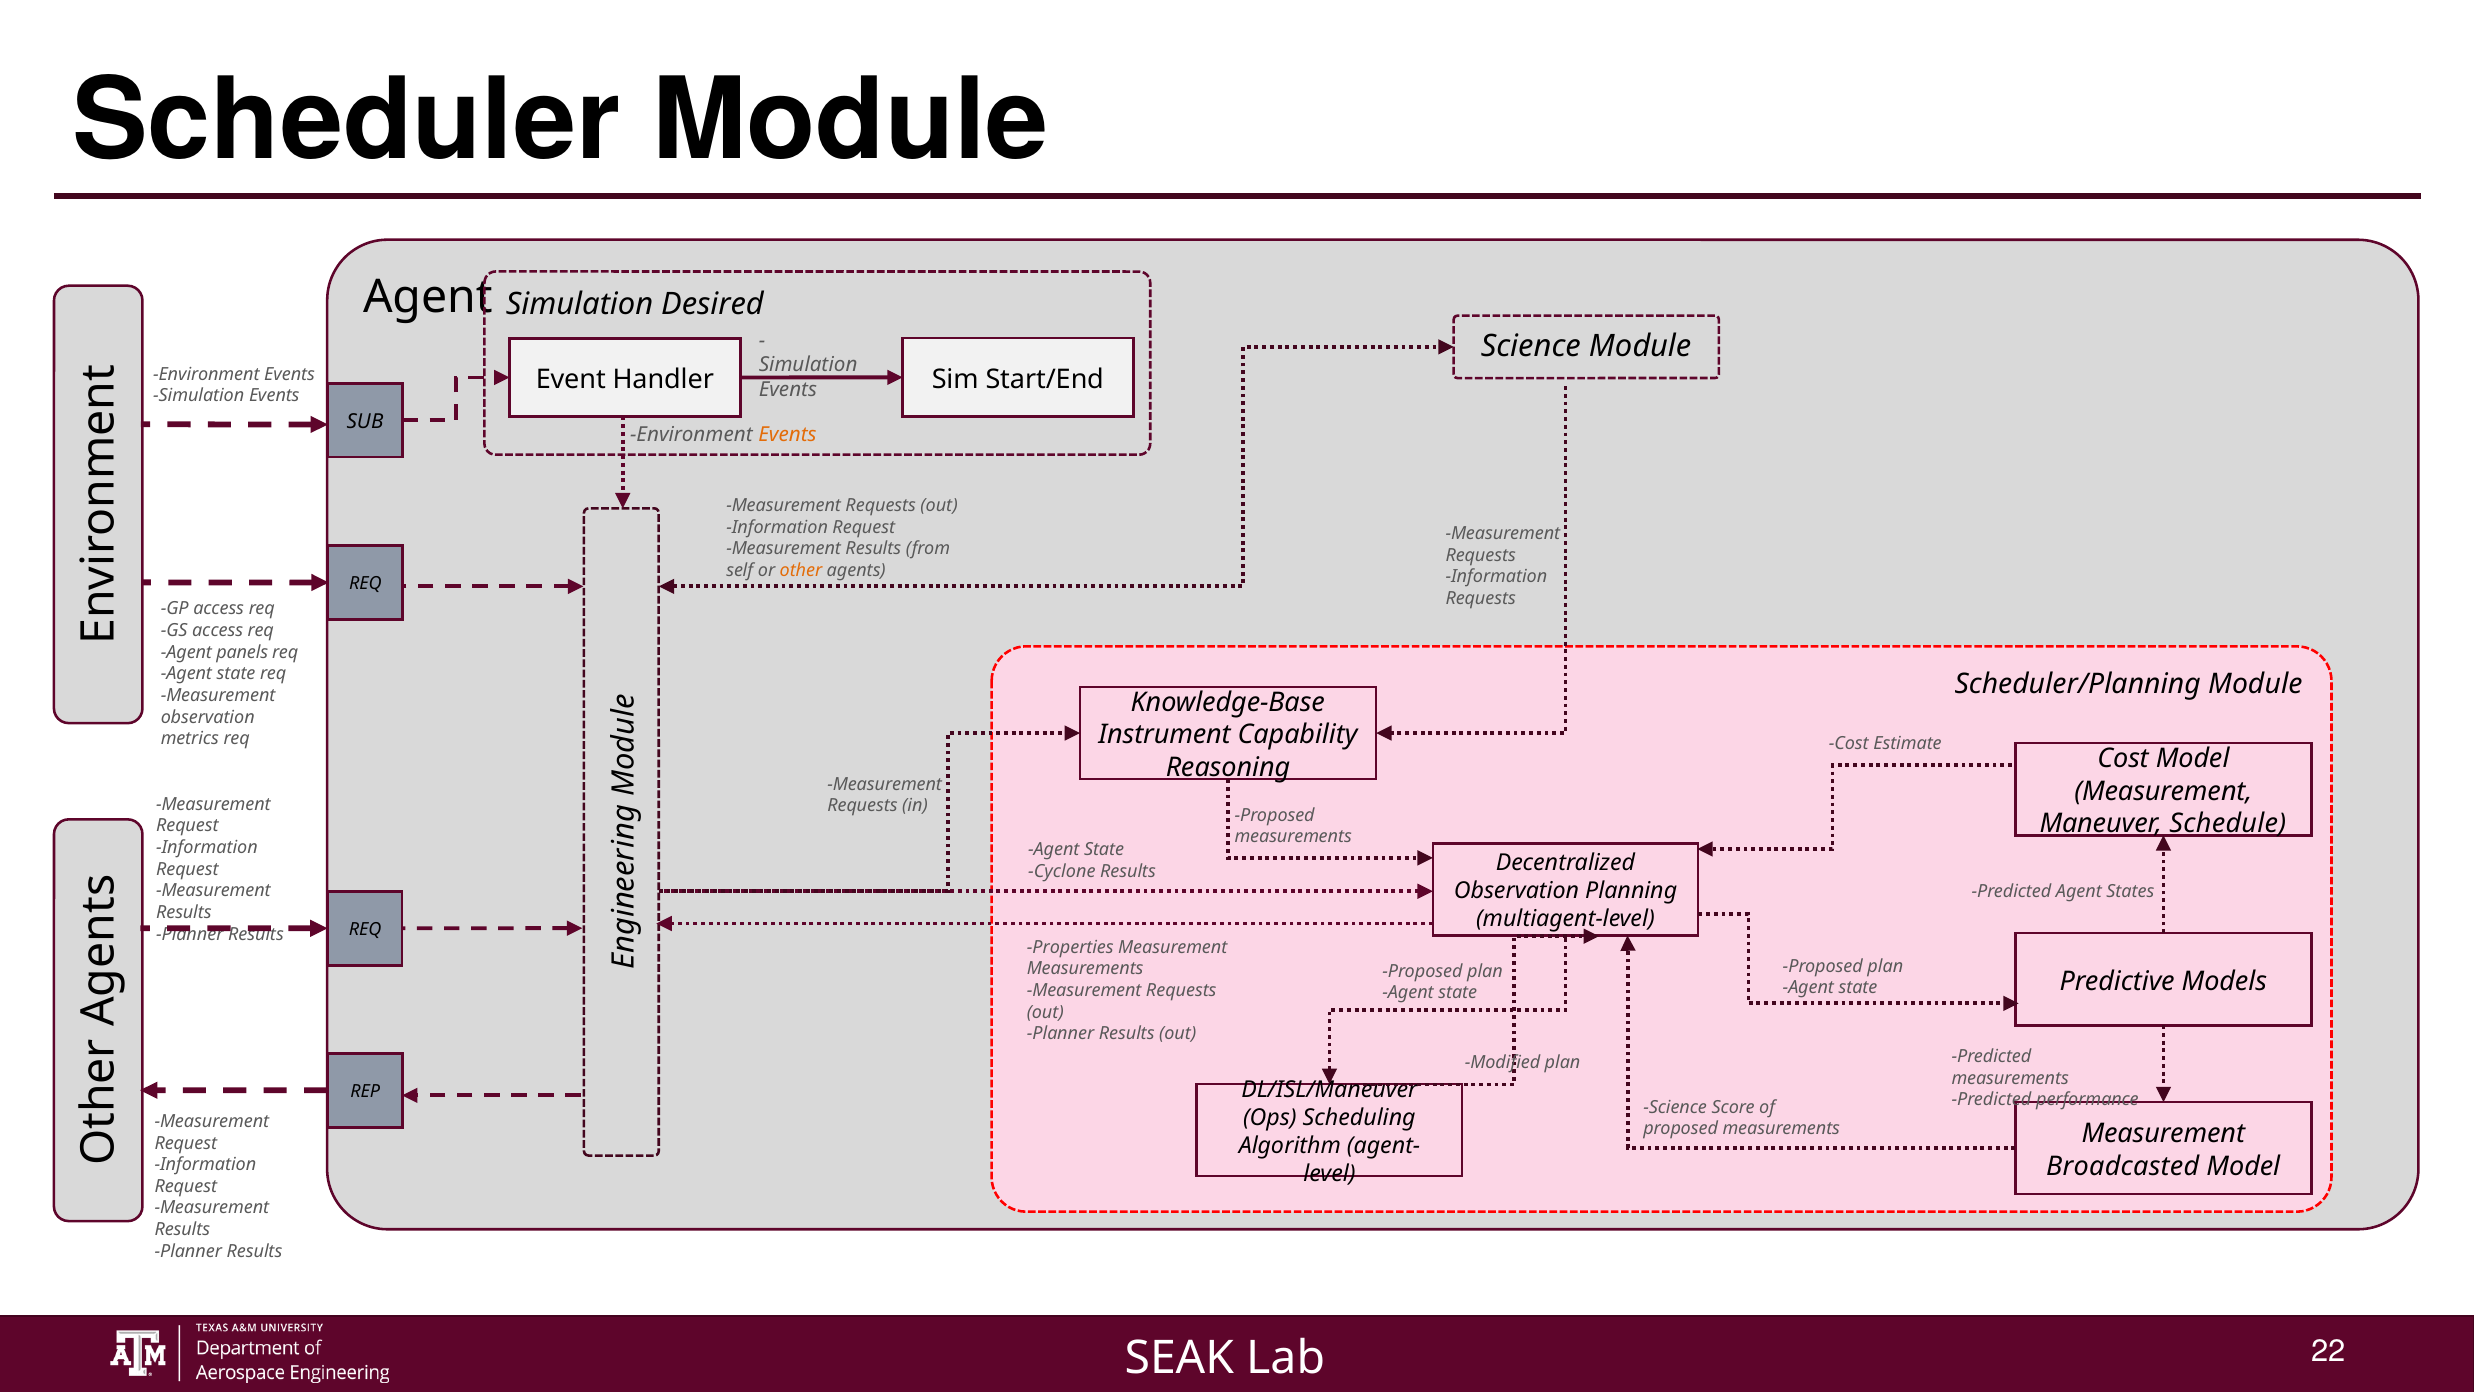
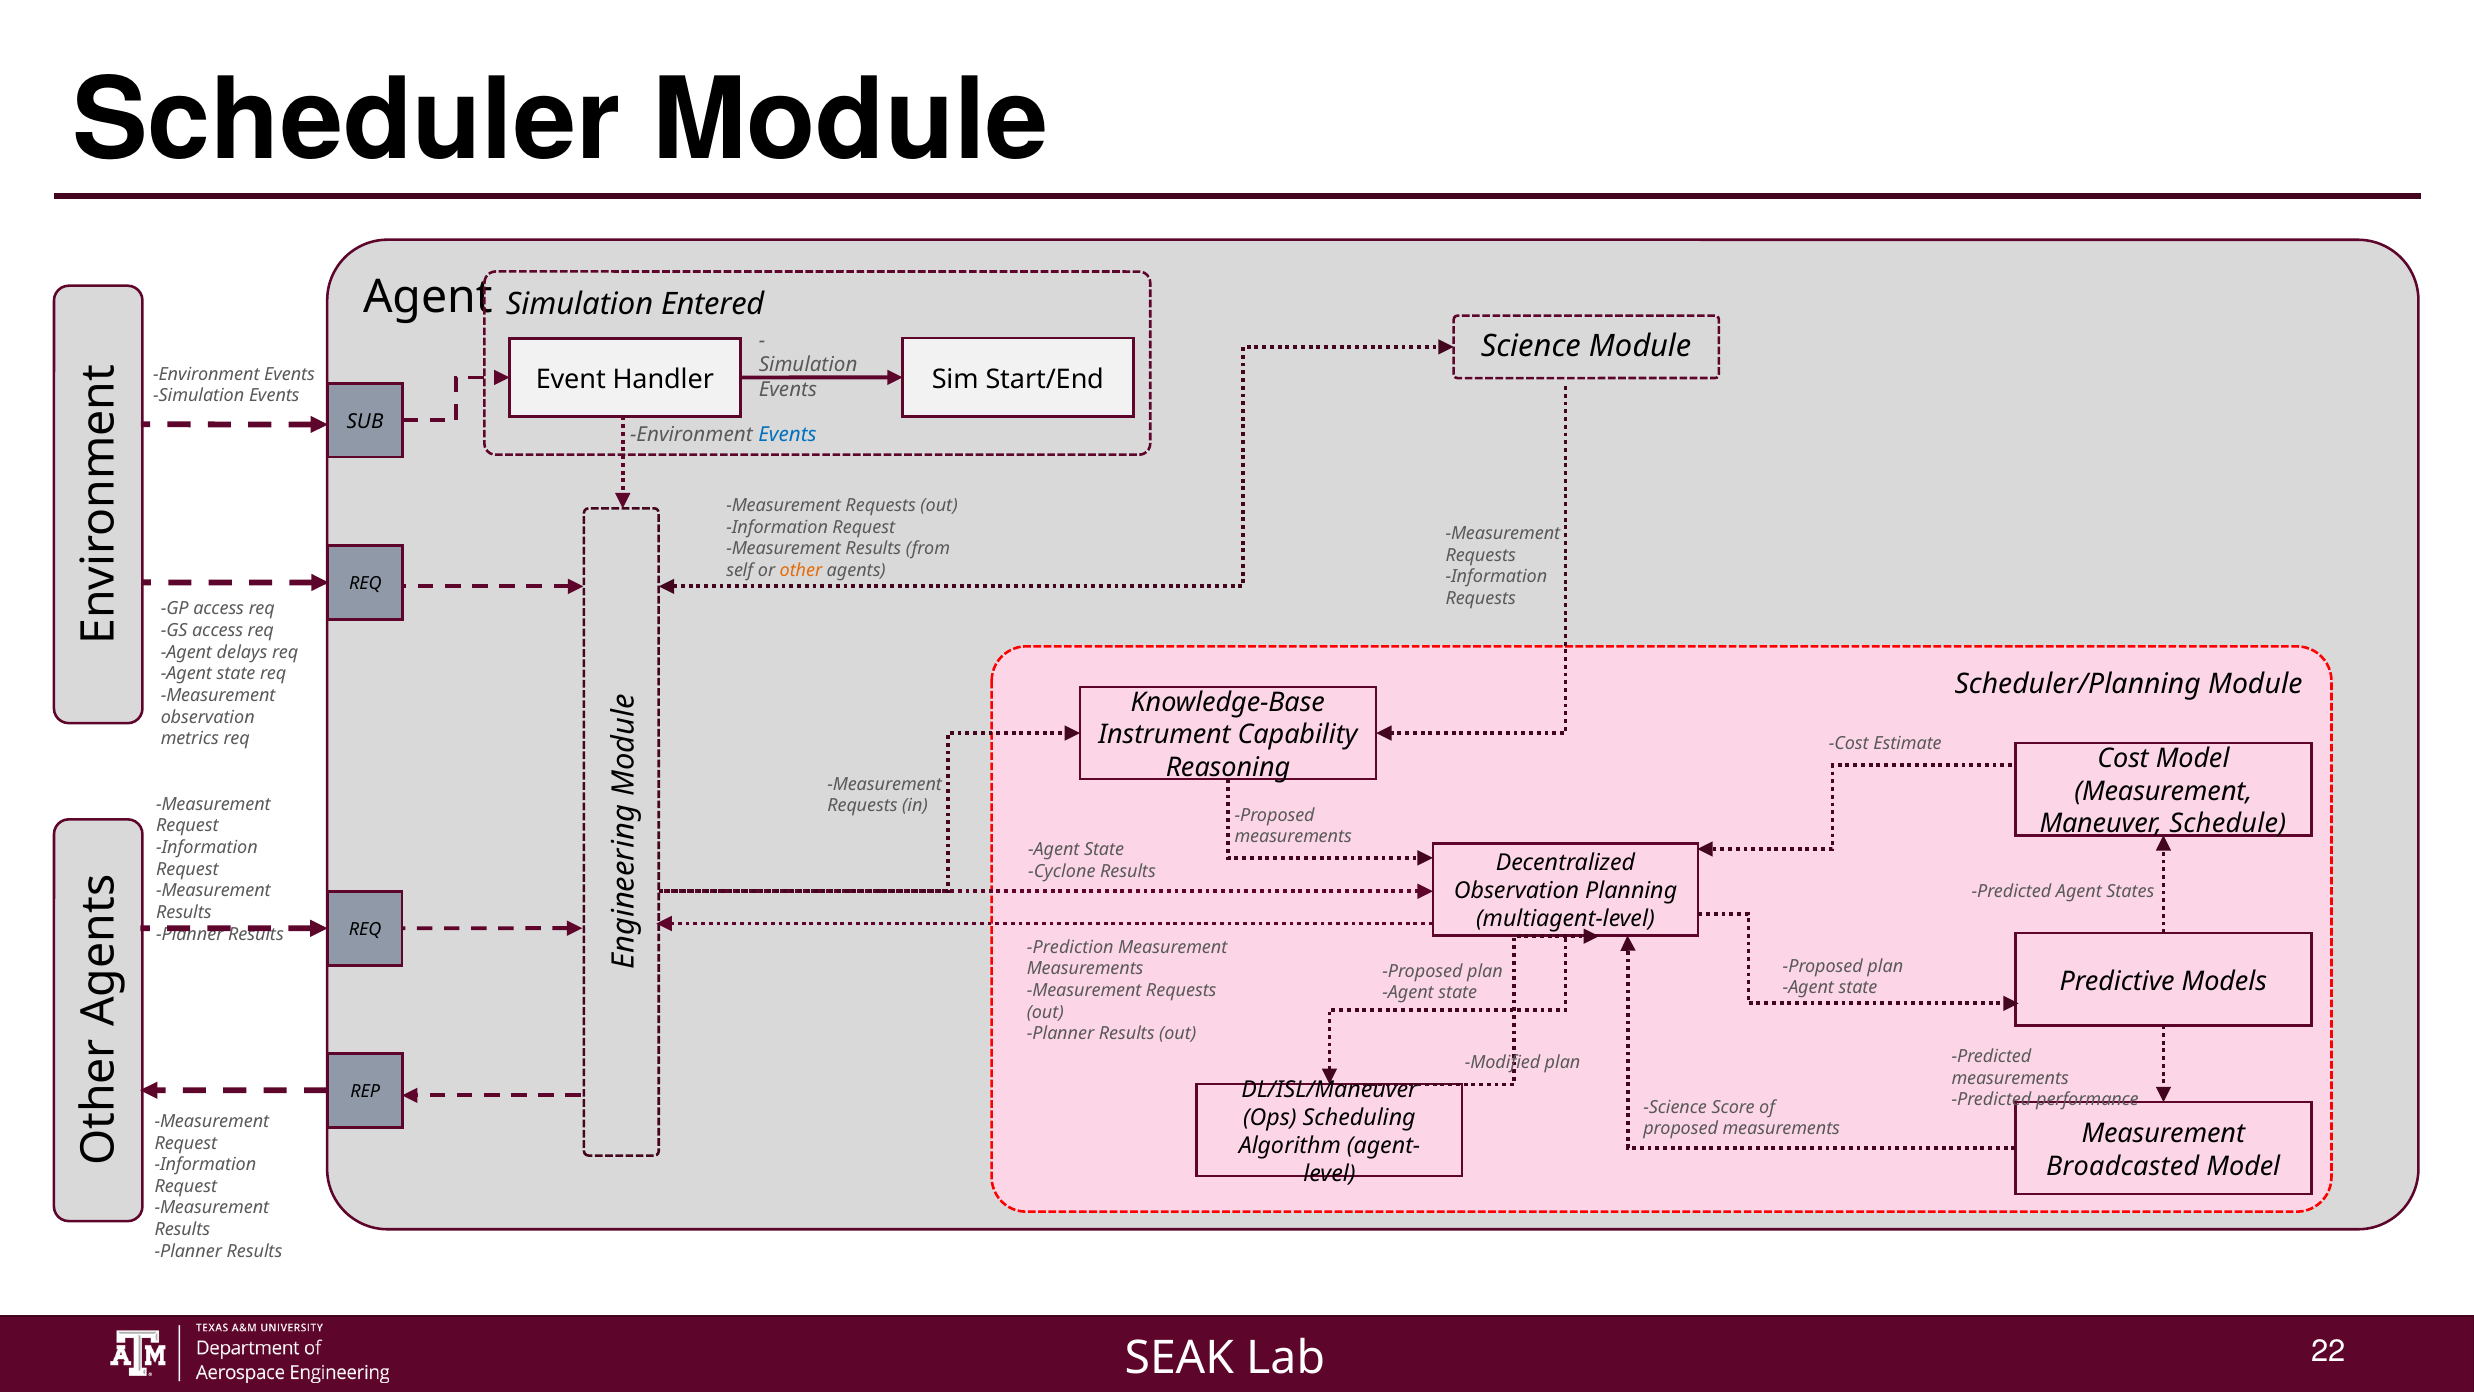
Desired: Desired -> Entered
Events at (787, 434) colour: orange -> blue
panels: panels -> delays
Properties: Properties -> Prediction
